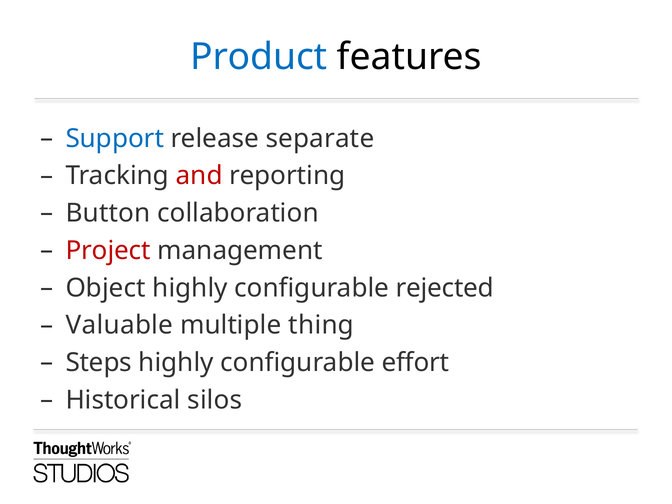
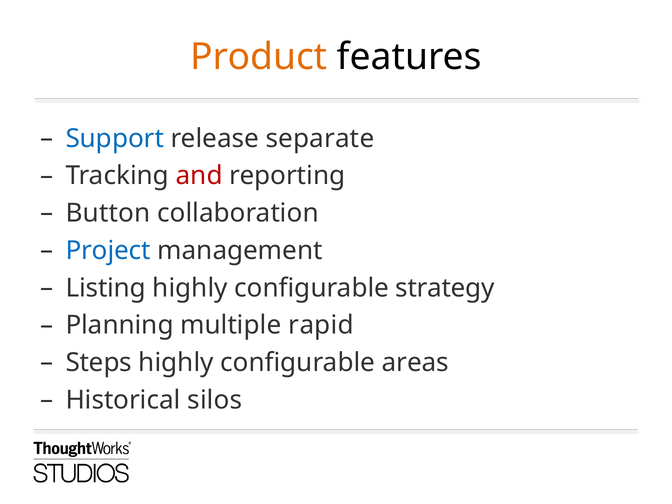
Product colour: blue -> orange
Project colour: red -> blue
Object: Object -> Listing
rejected: rejected -> strategy
Valuable: Valuable -> Planning
thing: thing -> rapid
effort: effort -> areas
